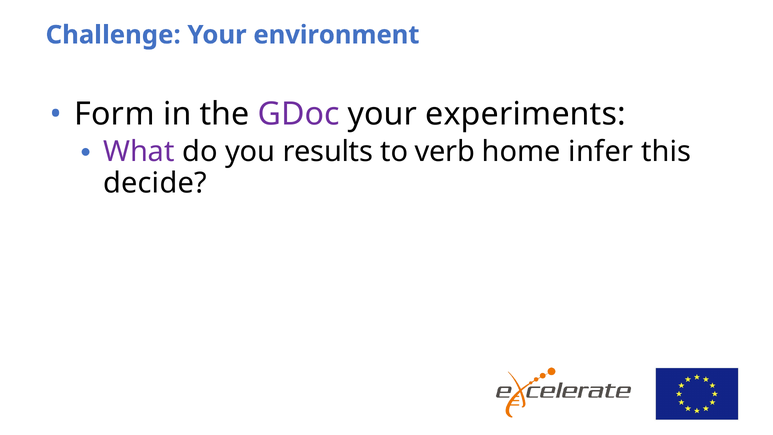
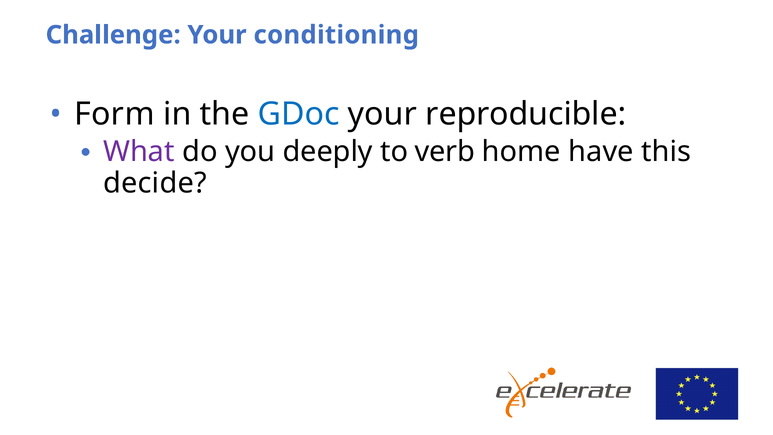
environment: environment -> conditioning
GDoc colour: purple -> blue
experiments: experiments -> reproducible
results: results -> deeply
infer: infer -> have
